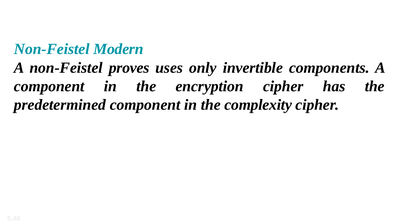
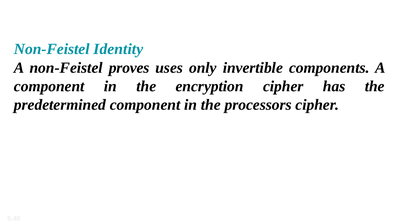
Modern: Modern -> Identity
complexity: complexity -> processors
